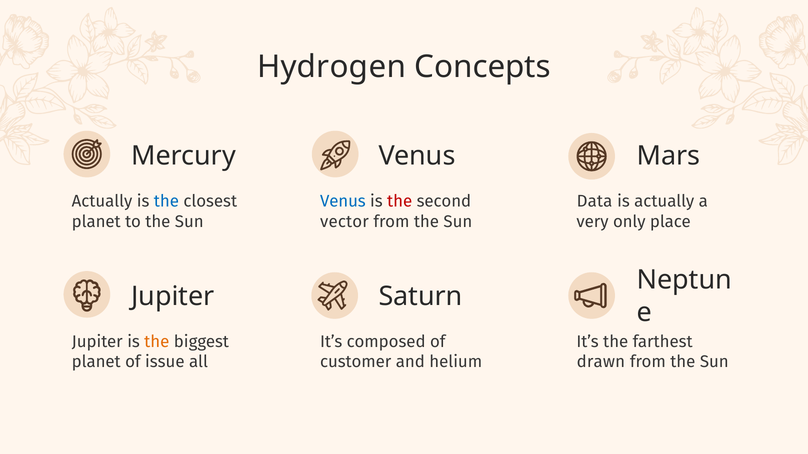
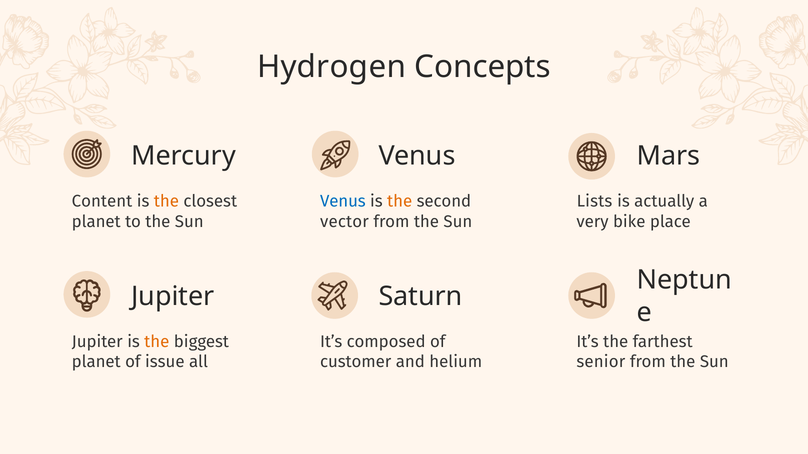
Actually at (102, 202): Actually -> Content
the at (166, 202) colour: blue -> orange
the at (400, 202) colour: red -> orange
Data: Data -> Lists
only: only -> bike
drawn: drawn -> senior
